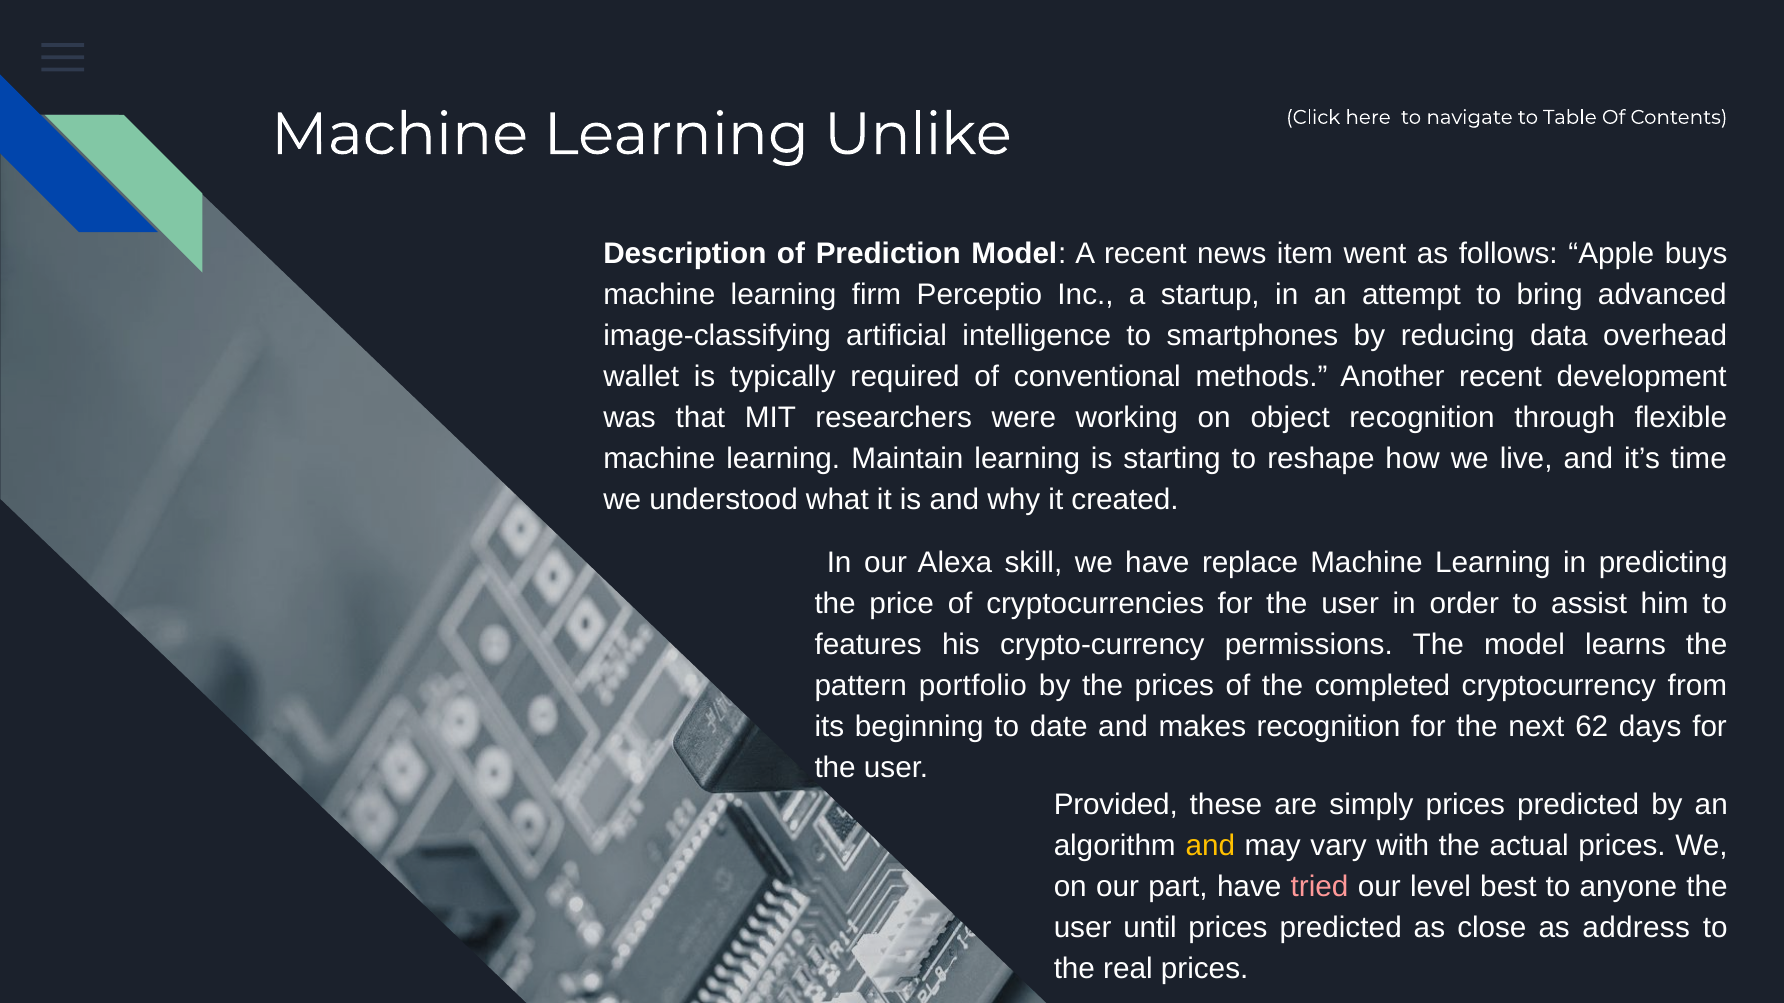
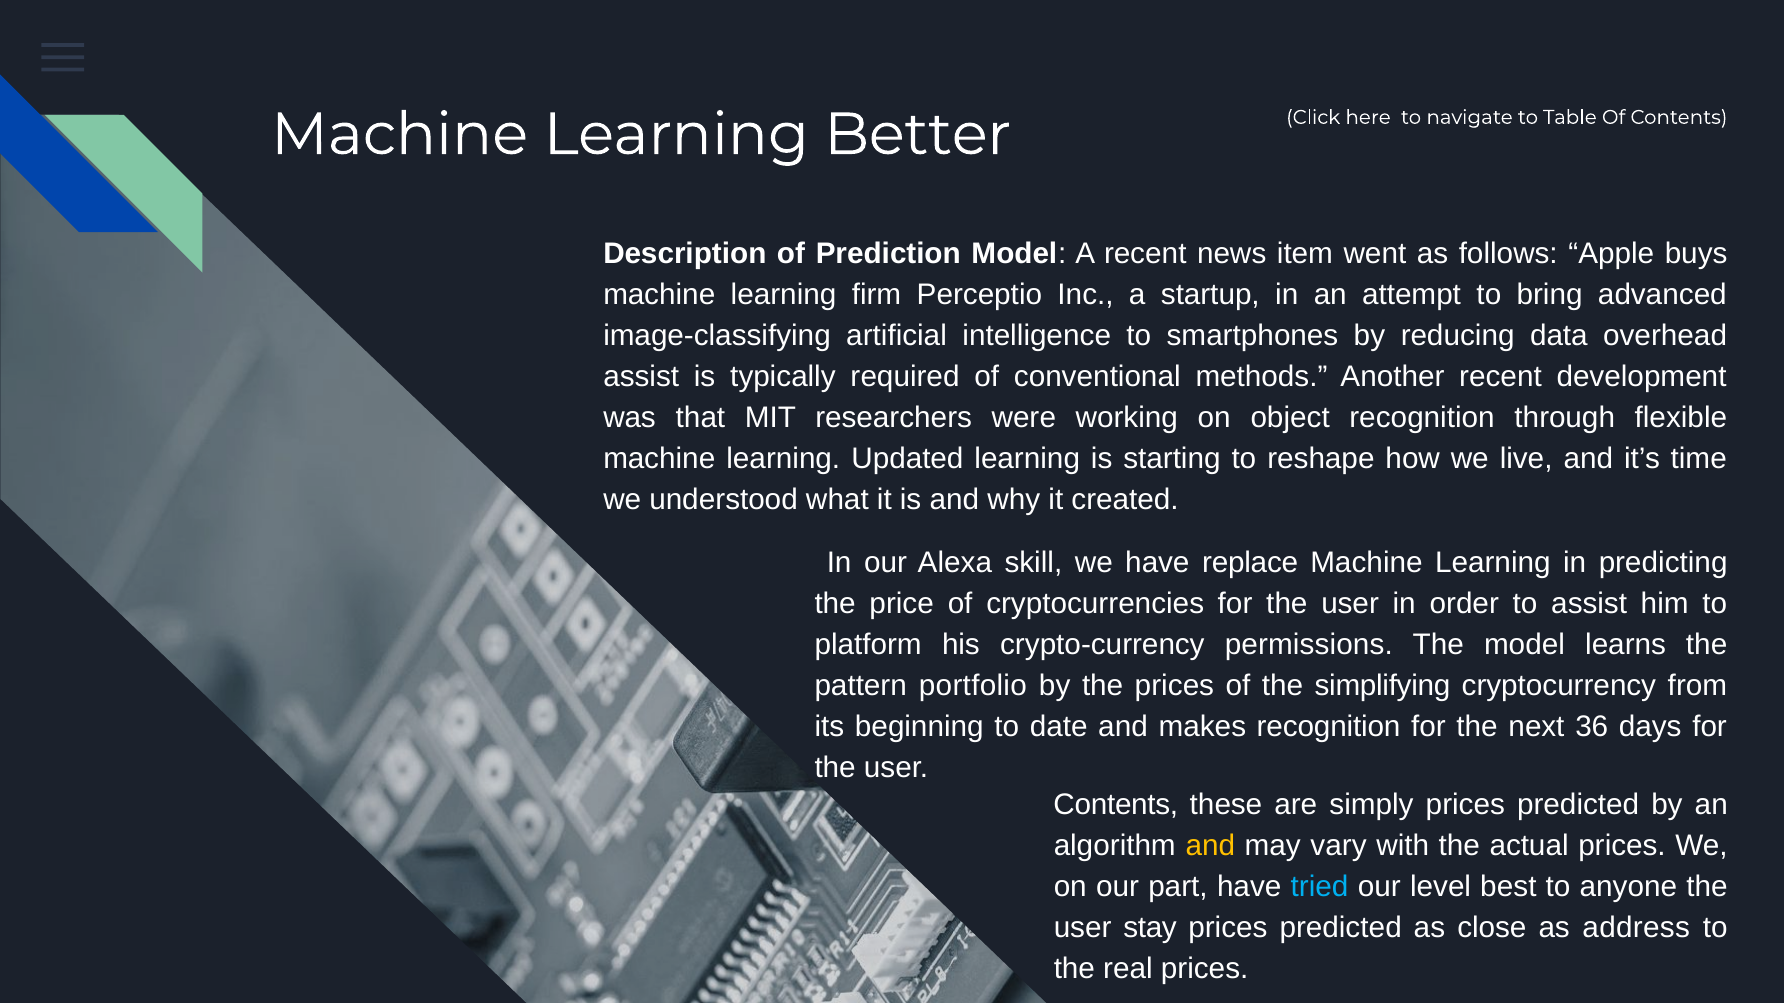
Unlike: Unlike -> Better
wallet at (641, 377): wallet -> assist
Maintain: Maintain -> Updated
features: features -> platform
completed: completed -> simplifying
62: 62 -> 36
Provided at (1116, 805): Provided -> Contents
tried colour: pink -> light blue
until: until -> stay
